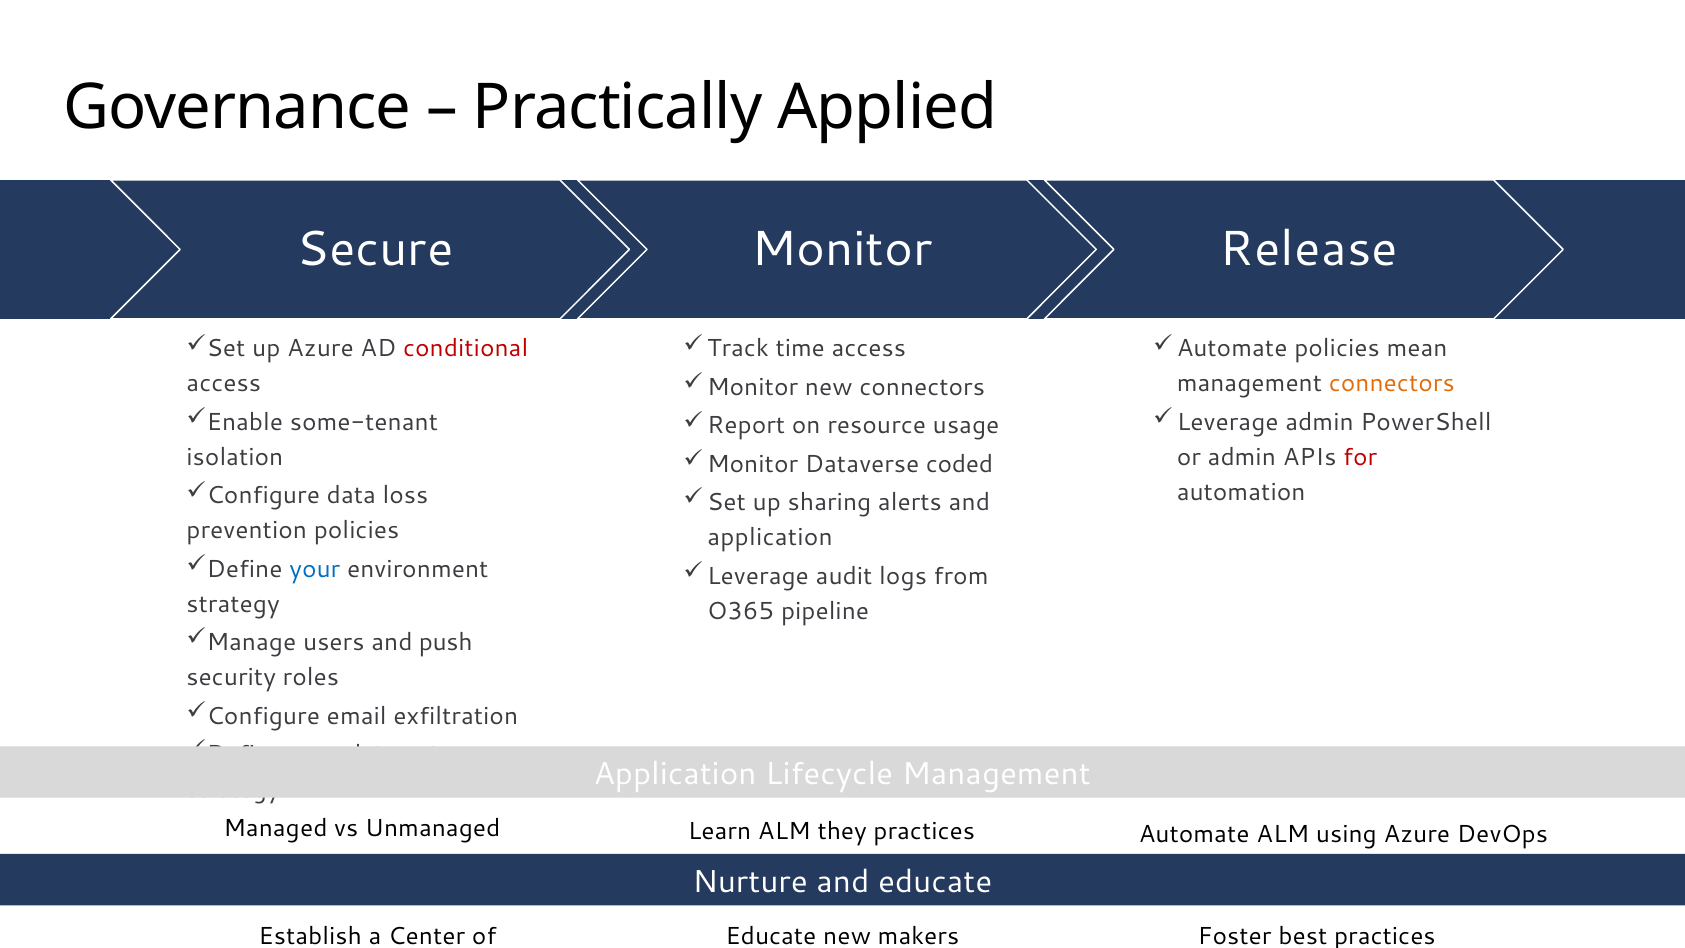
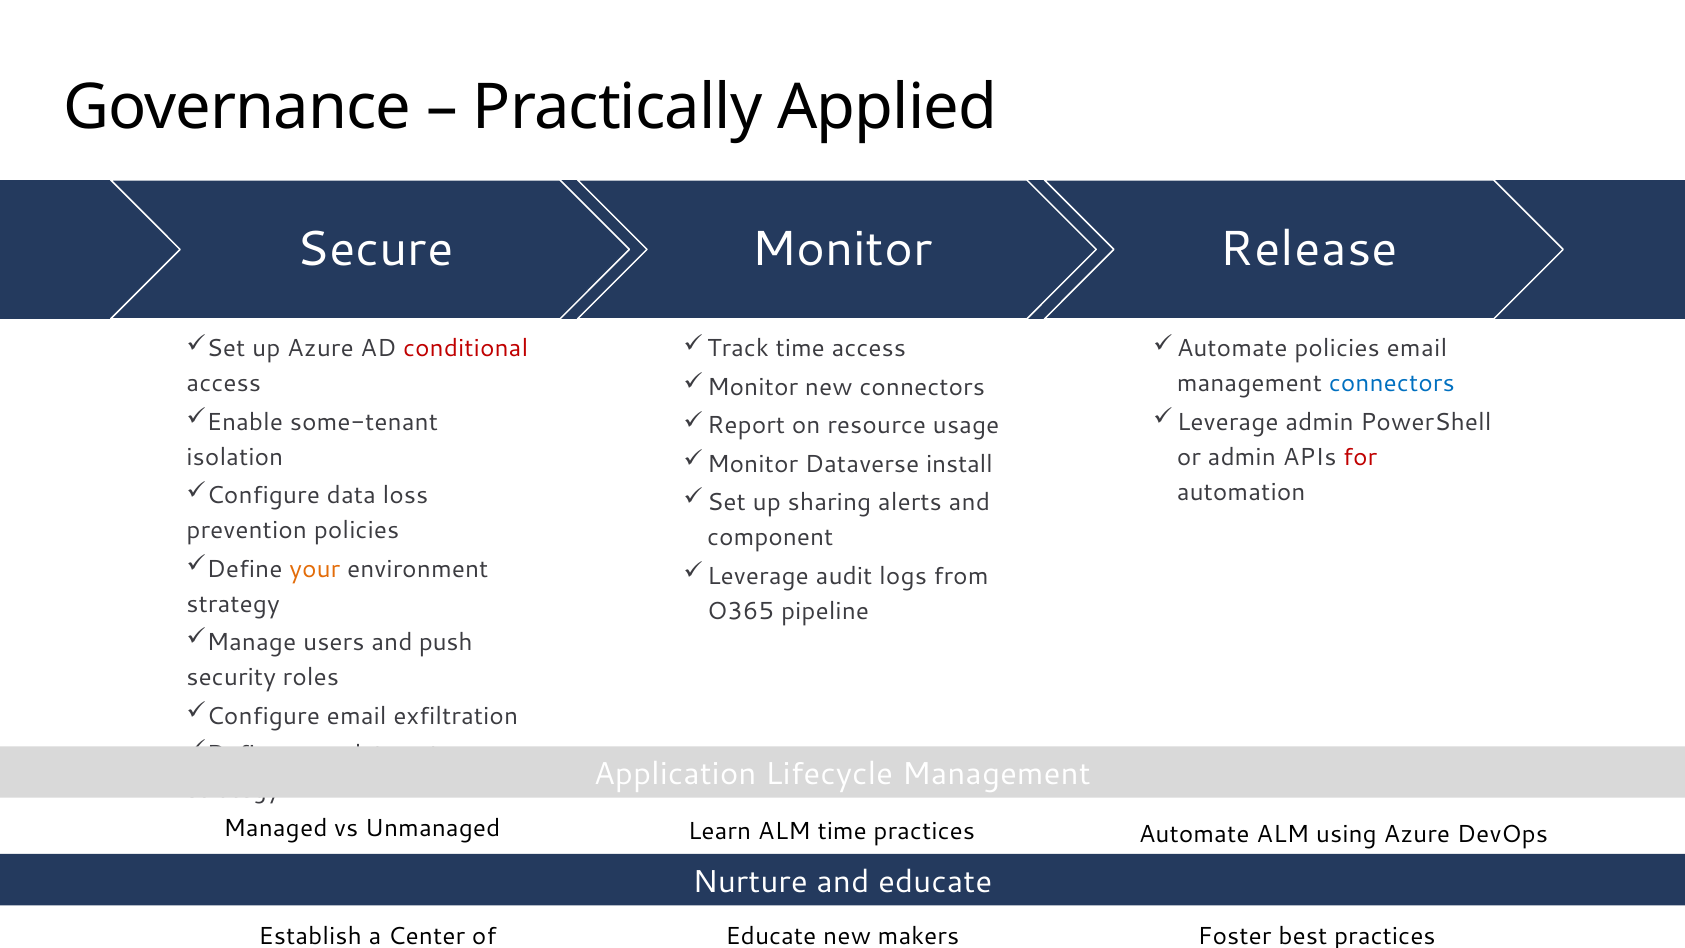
policies mean: mean -> email
connectors at (1392, 384) colour: orange -> blue
coded: coded -> install
application at (770, 537): application -> component
your at (315, 569) colour: blue -> orange
ALM they: they -> time
